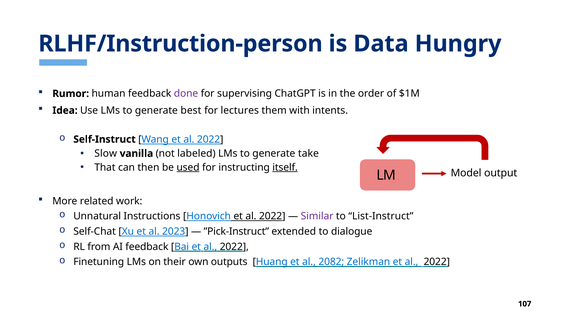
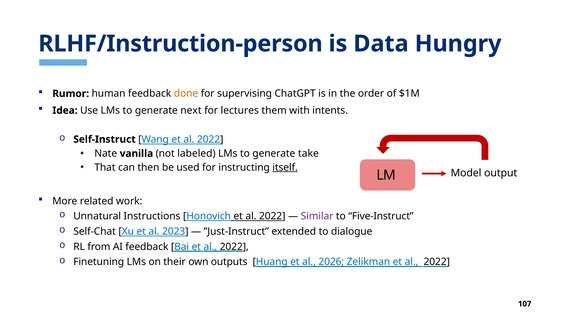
done colour: purple -> orange
best: best -> next
Slow: Slow -> Nate
used underline: present -> none
List-Instruct: List-Instruct -> Five-Instruct
”Pick-Instruct: ”Pick-Instruct -> ”Just-Instruct
2082: 2082 -> 2026
